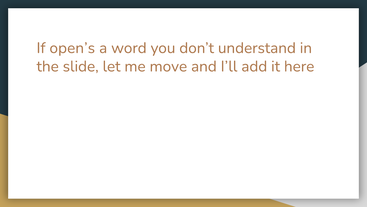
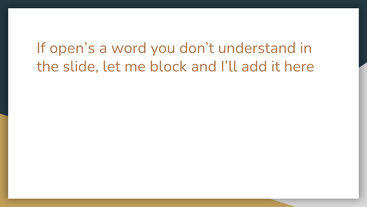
move: move -> block
